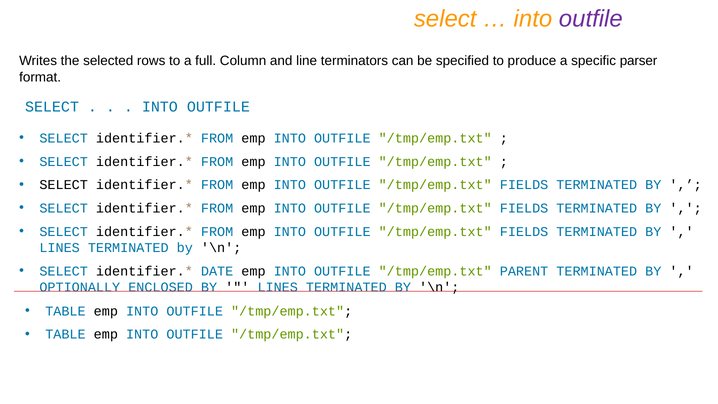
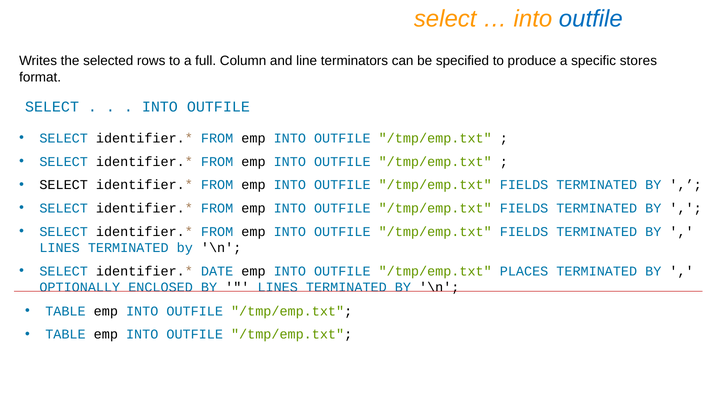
outfile at (591, 19) colour: purple -> blue
parser: parser -> stores
PARENT: PARENT -> PLACES
